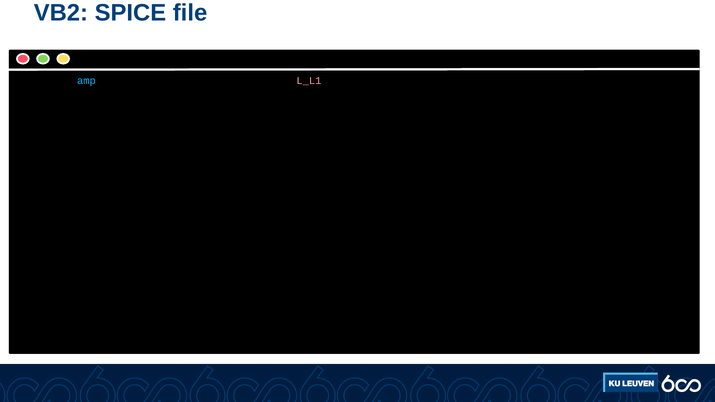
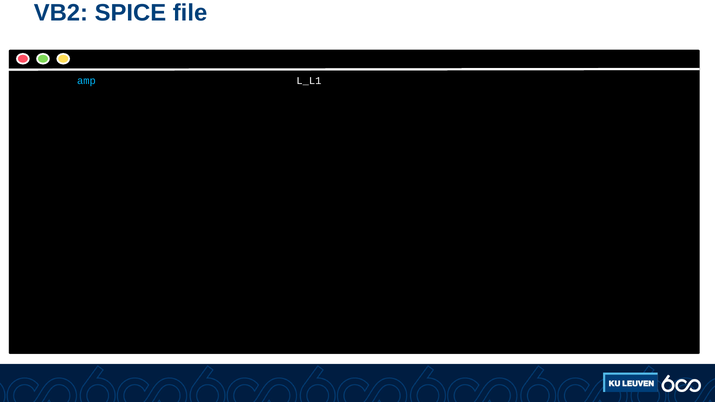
L_L1 colour: pink -> white
